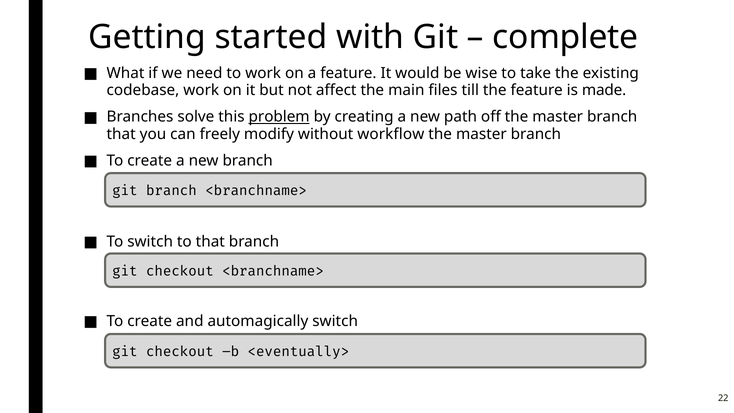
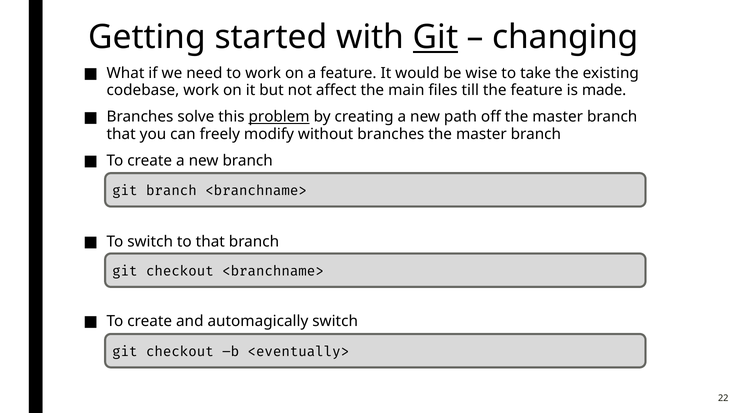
Git at (435, 37) underline: none -> present
complete: complete -> changing
without workflow: workflow -> branches
